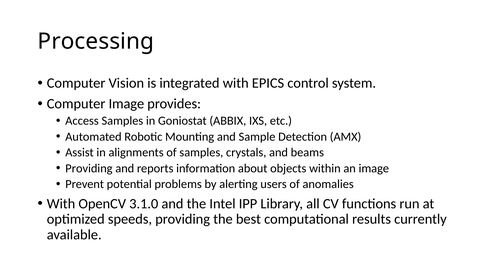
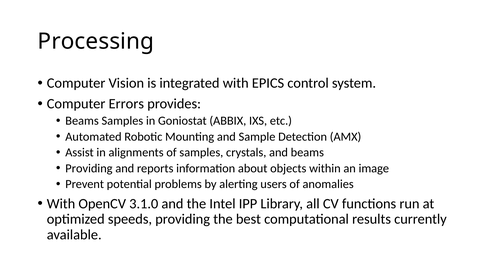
Computer Image: Image -> Errors
Access at (82, 121): Access -> Beams
